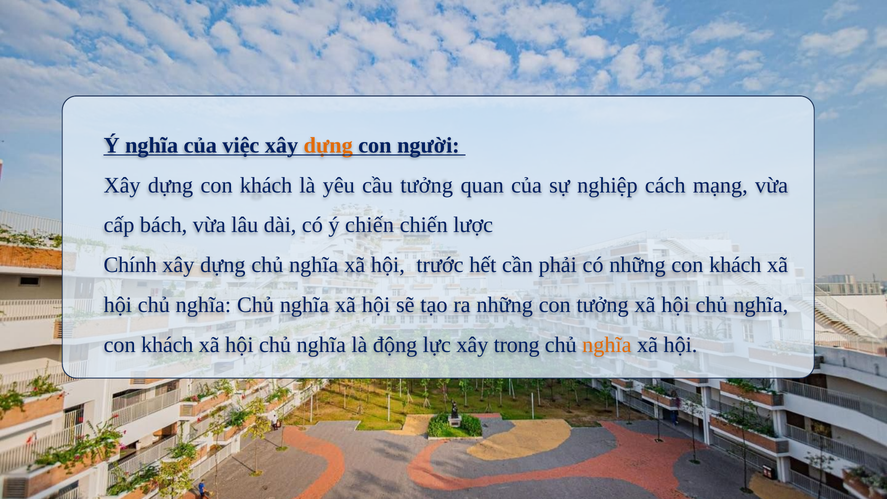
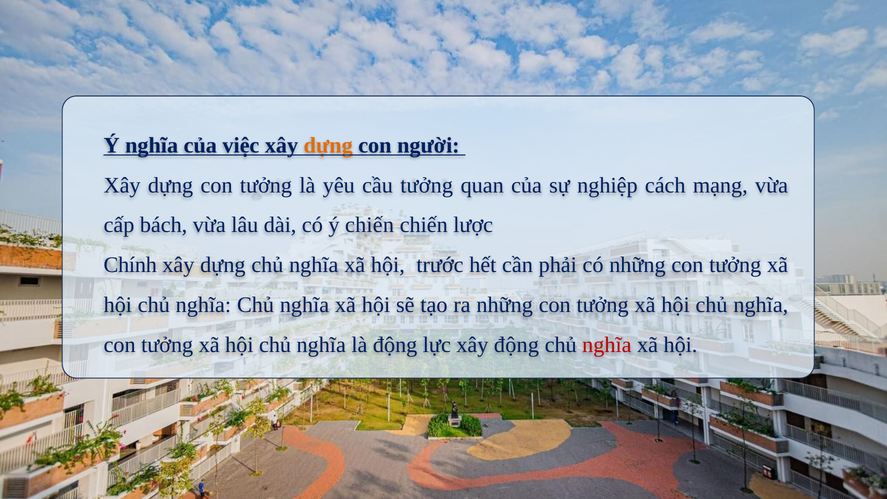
dựng con khách: khách -> tưởng
có những con khách: khách -> tưởng
khách at (167, 345): khách -> tưởng
xây trong: trong -> động
nghĩa at (607, 345) colour: orange -> red
